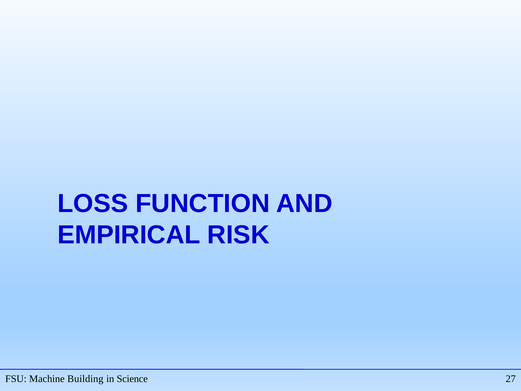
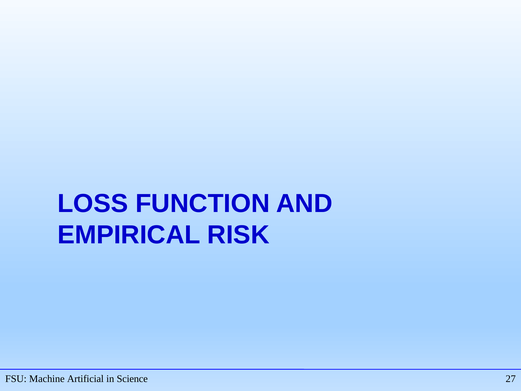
Building: Building -> Artificial
